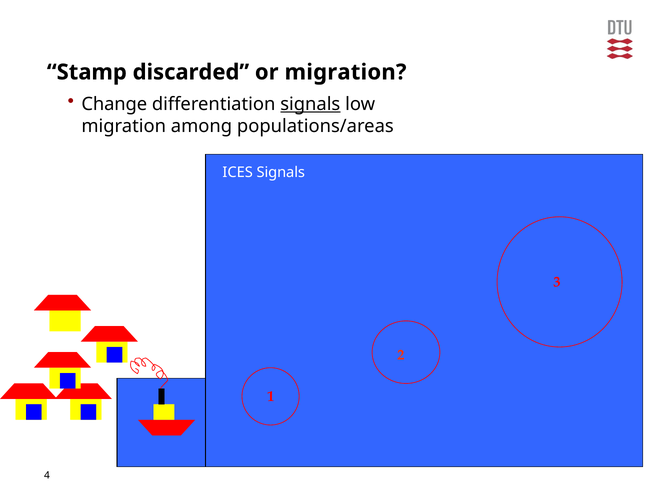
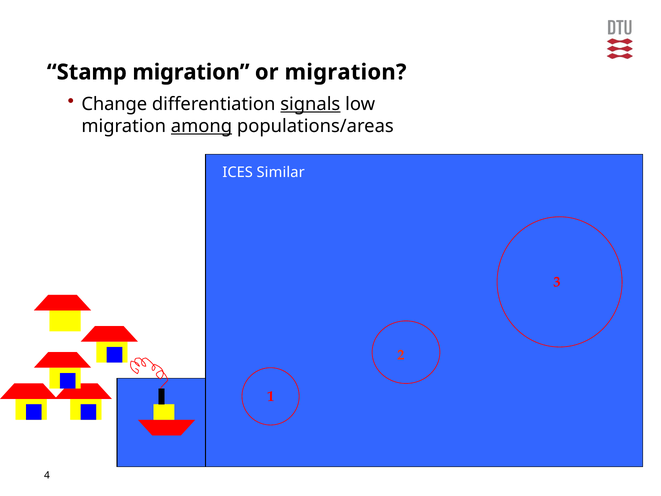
Stamp discarded: discarded -> migration
among underline: none -> present
ICES Signals: Signals -> Similar
